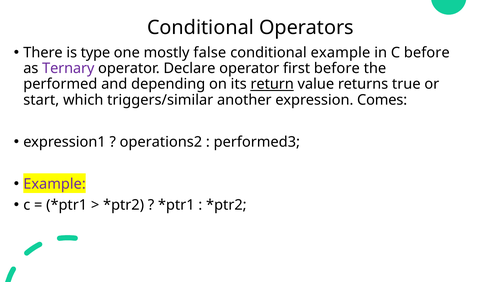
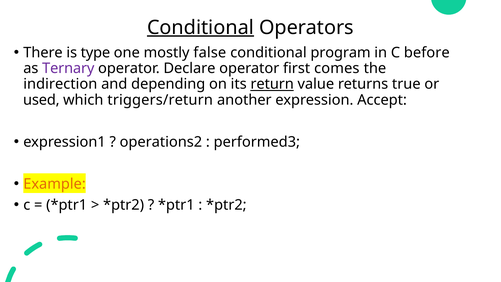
Conditional at (200, 27) underline: none -> present
conditional example: example -> program
first before: before -> comes
performed: performed -> indirection
start: start -> used
triggers/similar: triggers/similar -> triggers/return
Comes: Comes -> Accept
Example at (55, 184) colour: purple -> orange
